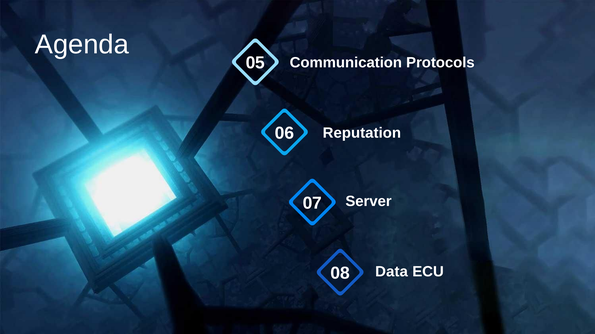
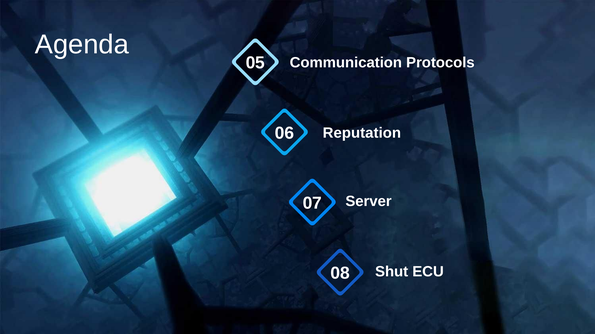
Data: Data -> Shut
